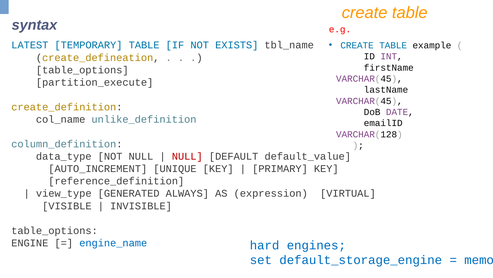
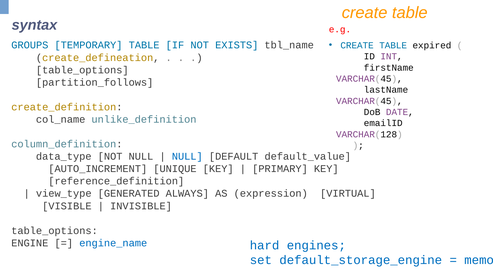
example: example -> expired
LATEST: LATEST -> GROUPS
partition_execute: partition_execute -> partition_follows
NULL at (187, 156) colour: red -> blue
